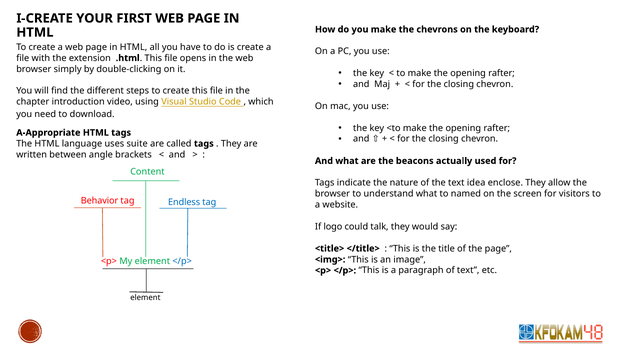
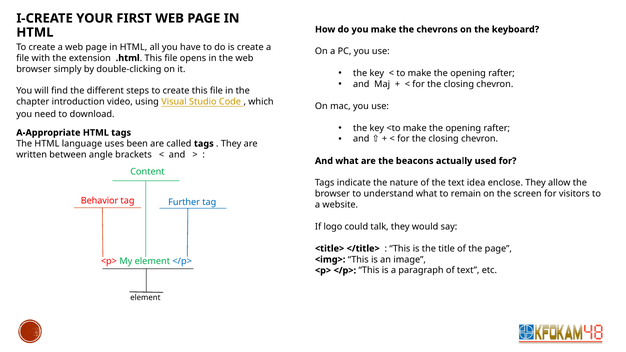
suite: suite -> been
named: named -> remain
Endless: Endless -> Further
